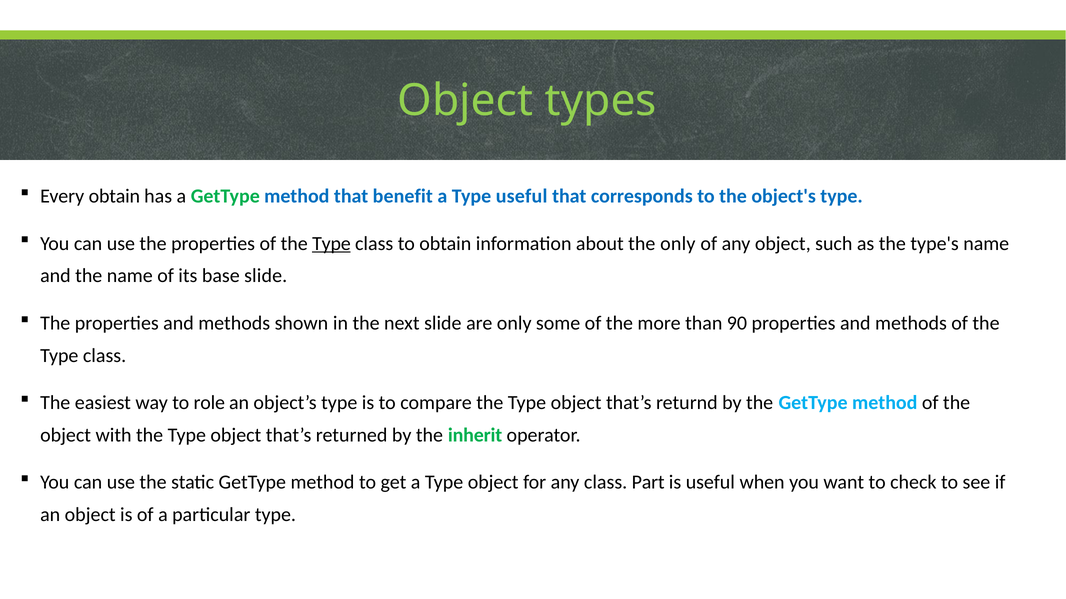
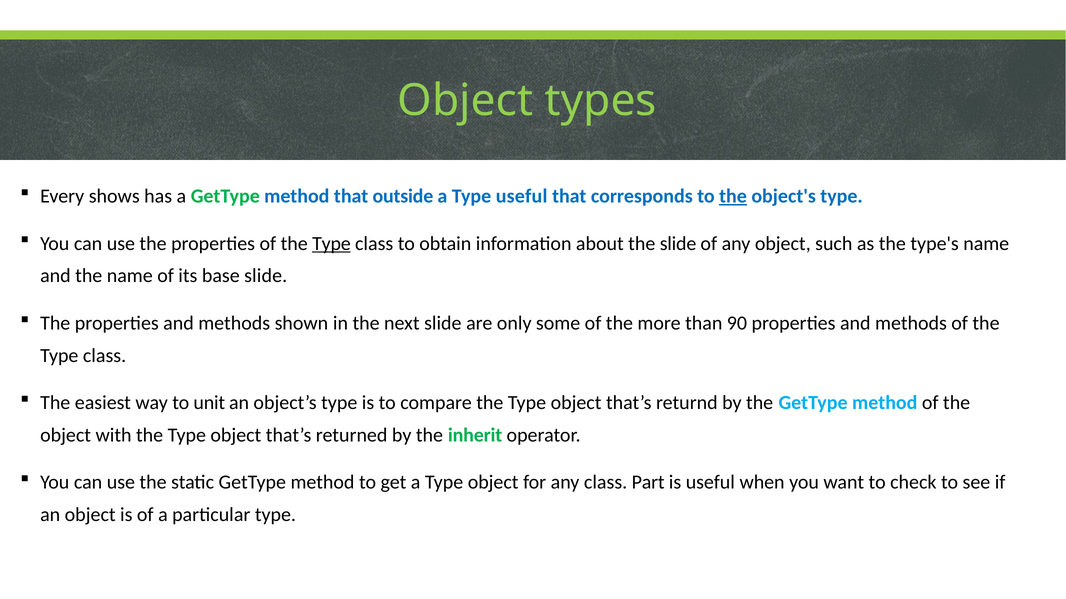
Every obtain: obtain -> shows
benefit: benefit -> outside
the at (733, 196) underline: none -> present
the only: only -> slide
role: role -> unit
